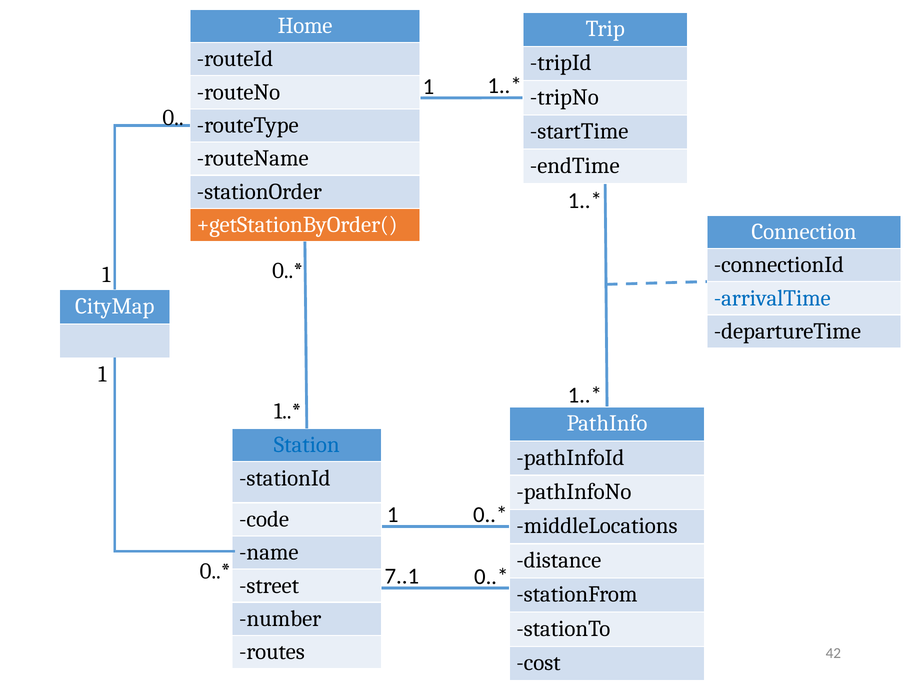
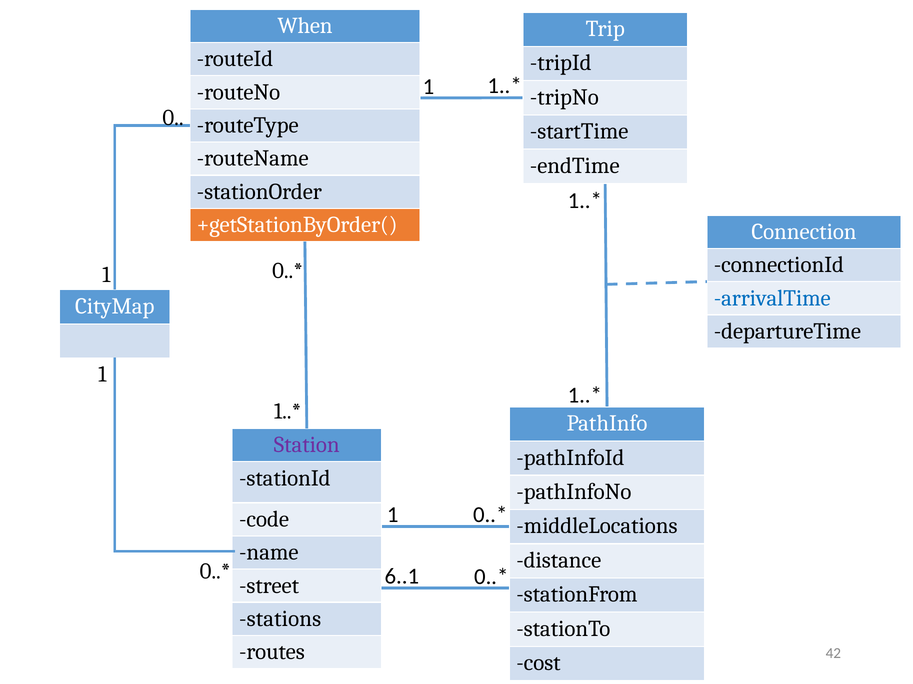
Home: Home -> When
Station colour: blue -> purple
7..1: 7..1 -> 6..1
number: number -> stations
